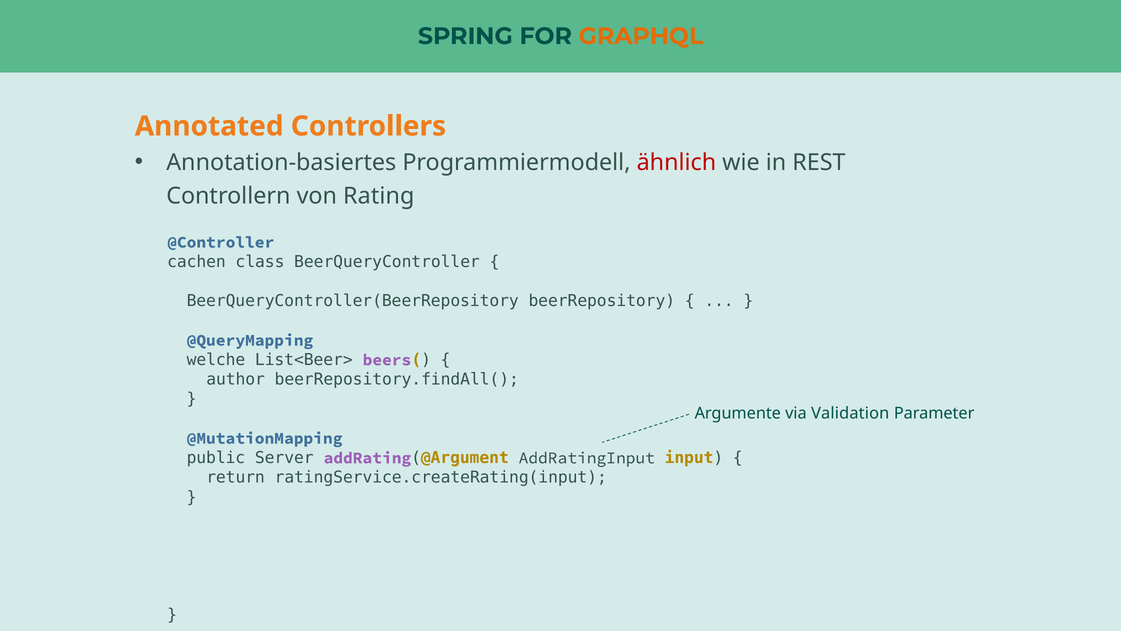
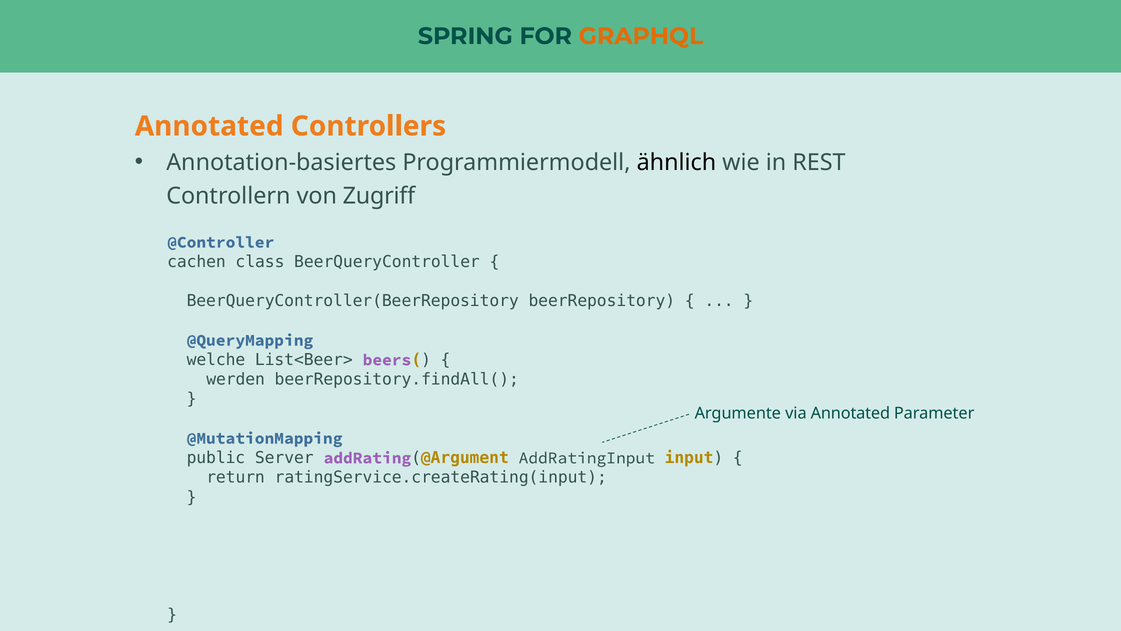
ähnlich colour: red -> black
Rating: Rating -> Zugriff
author: author -> werden
via Validation: Validation -> Annotated
